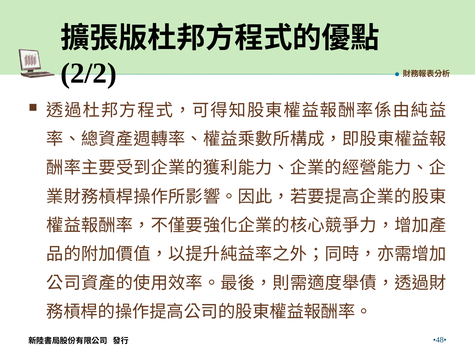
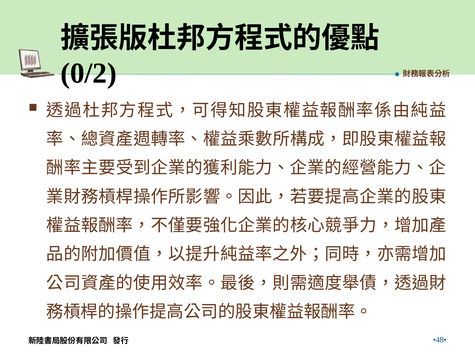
2/2: 2/2 -> 0/2
